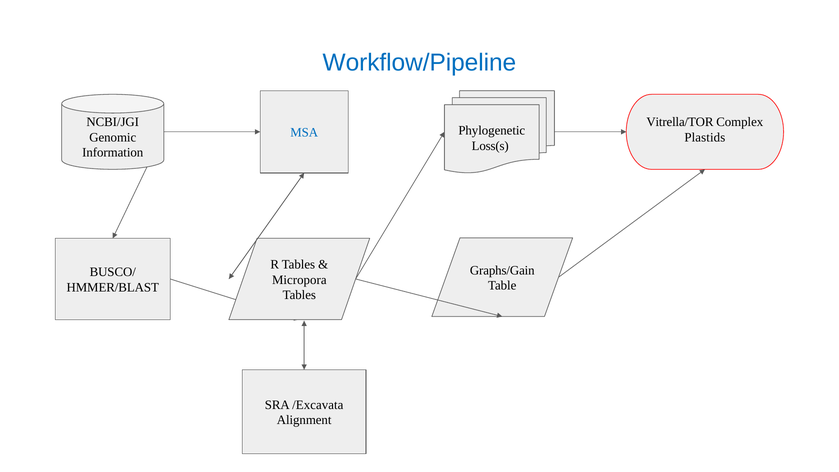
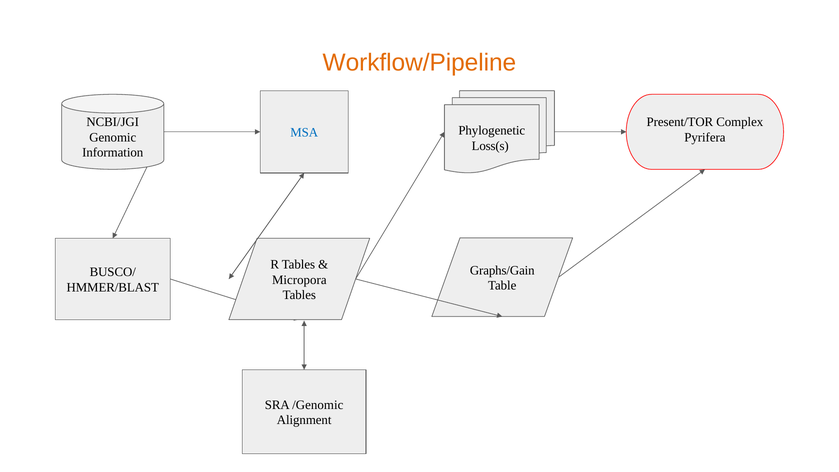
Workflow/Pipeline colour: blue -> orange
Vitrella/TOR: Vitrella/TOR -> Present/TOR
Plastids: Plastids -> Pyrifera
/Excavata: /Excavata -> /Genomic
